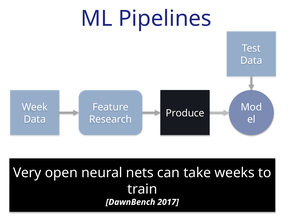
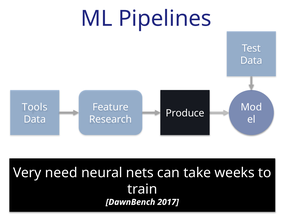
Week: Week -> Tools
open: open -> need
